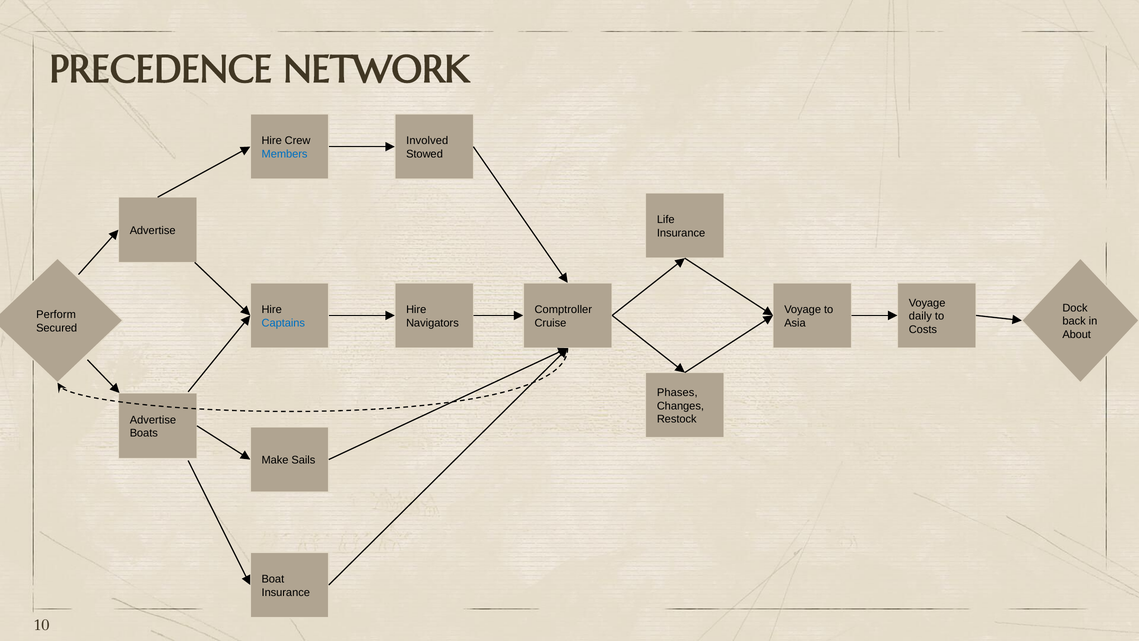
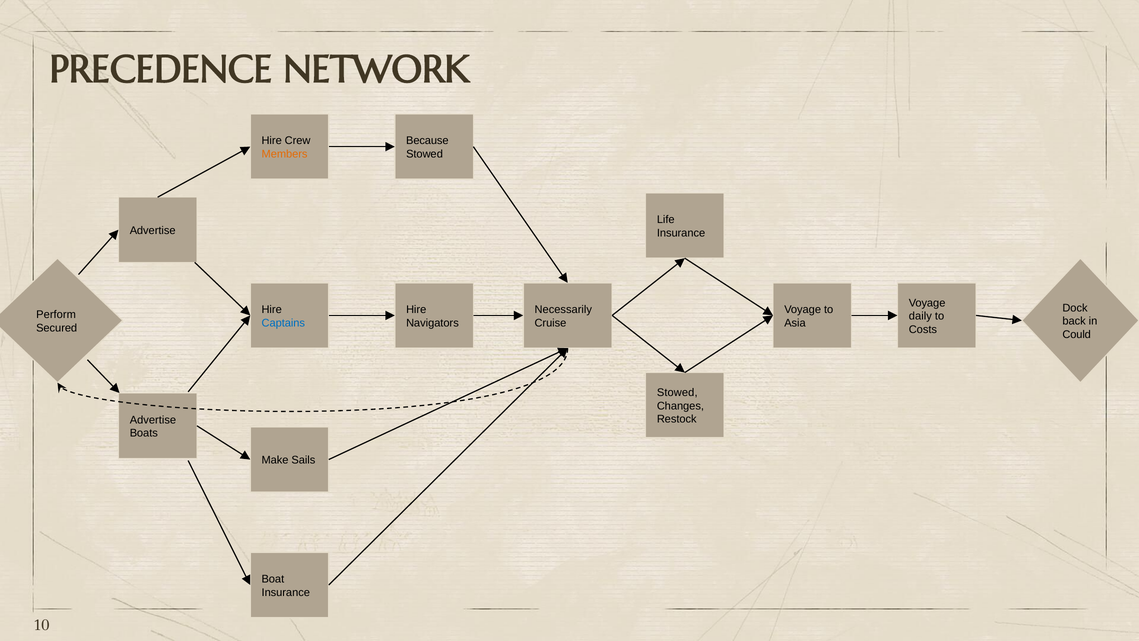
Involved: Involved -> Because
Members colour: blue -> orange
Comptroller: Comptroller -> Necessarily
About: About -> Could
Phases at (677, 392): Phases -> Stowed
